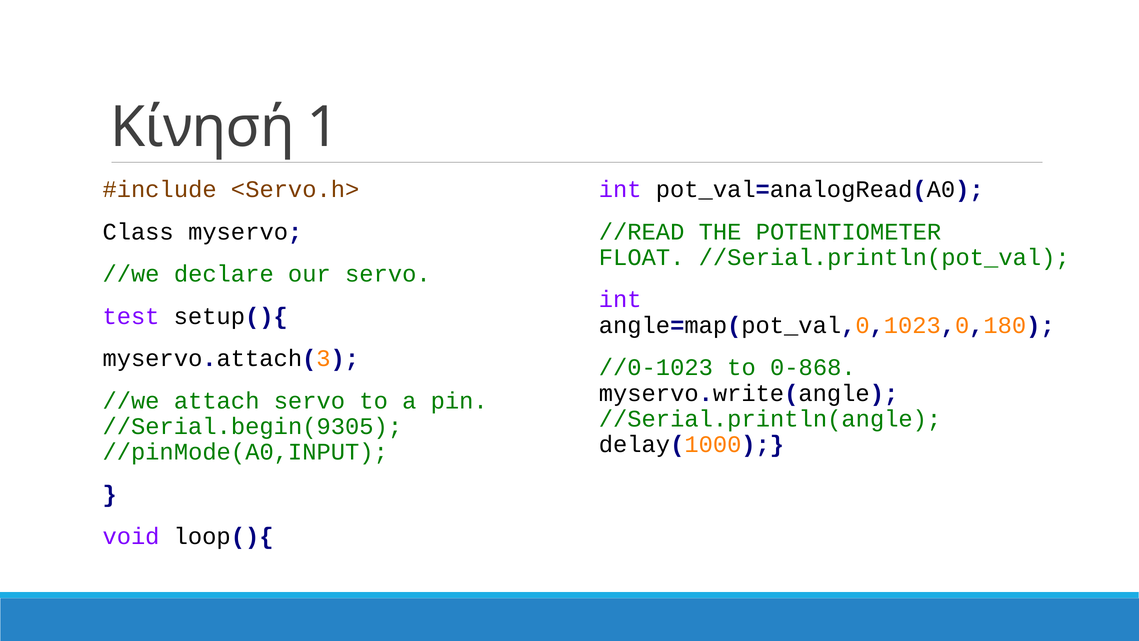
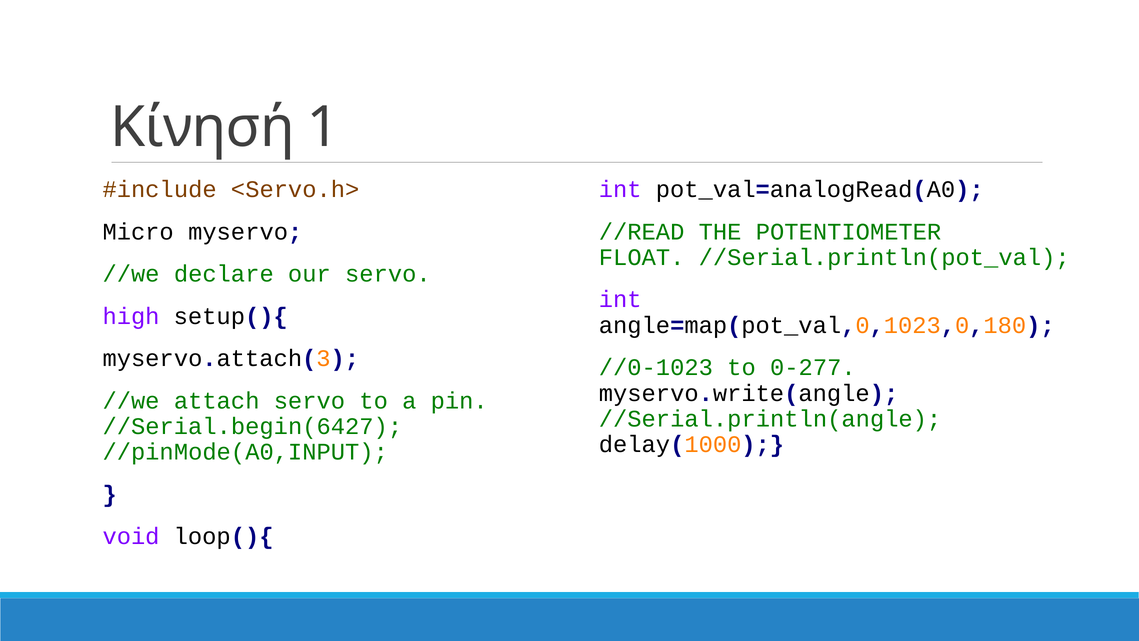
Class: Class -> Micro
test: test -> high
0-868: 0-868 -> 0-277
//Serial.begin(9305: //Serial.begin(9305 -> //Serial.begin(6427
